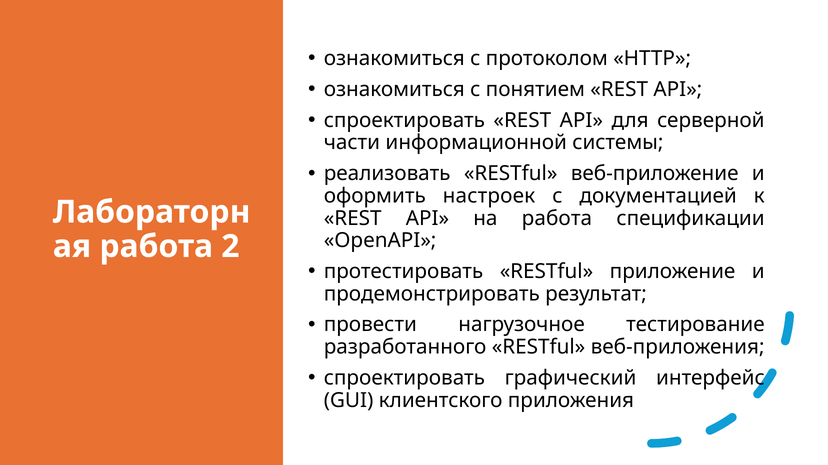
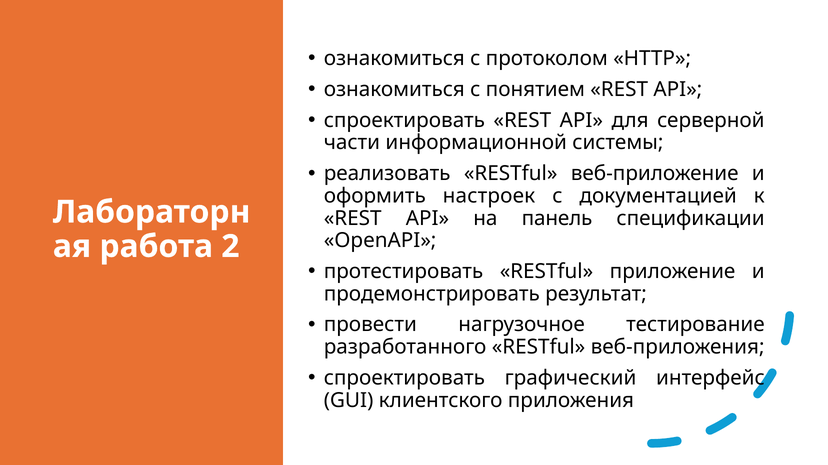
на работа: работа -> панель
